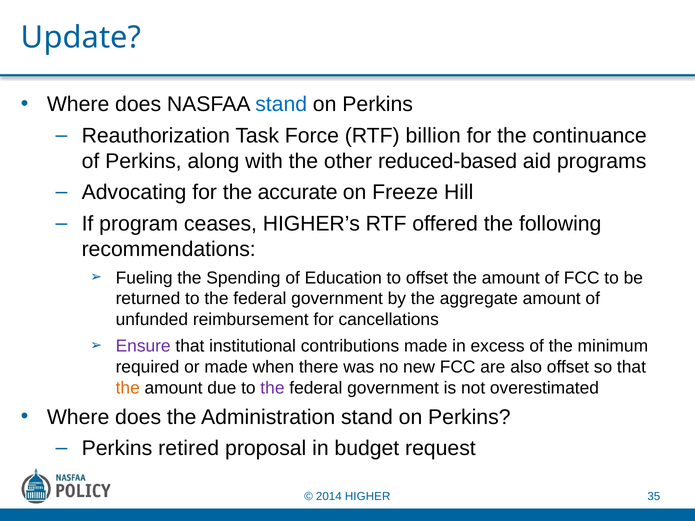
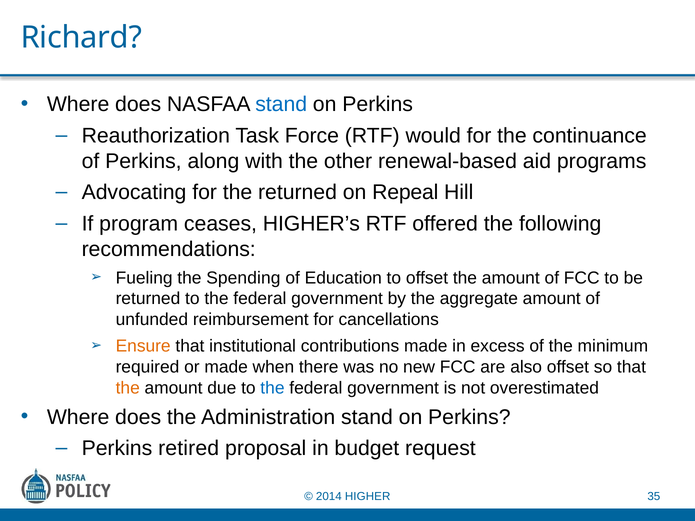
Update: Update -> Richard
billion: billion -> would
reduced-based: reduced-based -> renewal-based
the accurate: accurate -> returned
Freeze: Freeze -> Repeal
Ensure colour: purple -> orange
the at (272, 388) colour: purple -> blue
